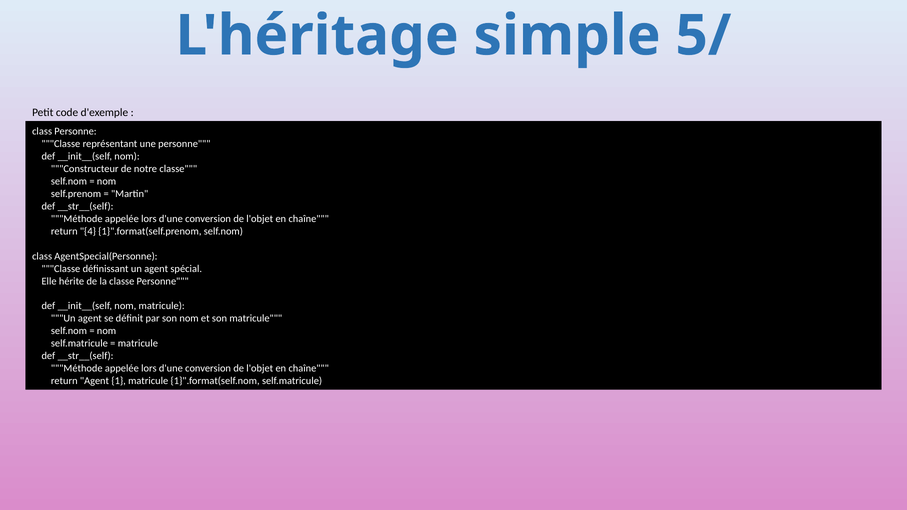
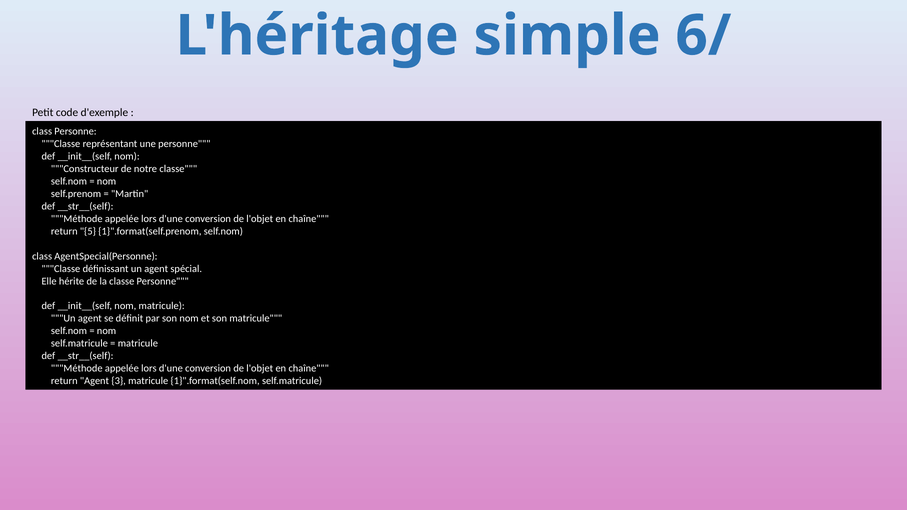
5/: 5/ -> 6/
4: 4 -> 5
1: 1 -> 3
